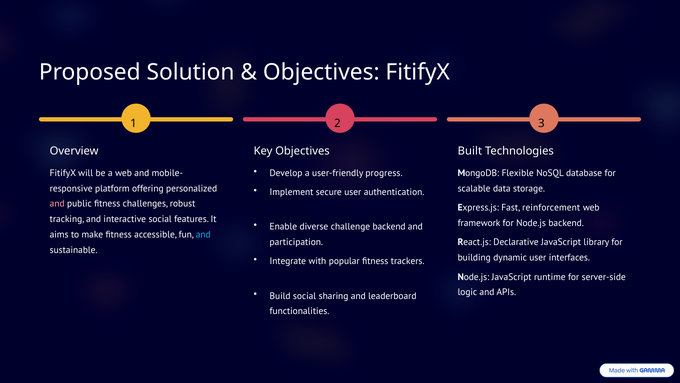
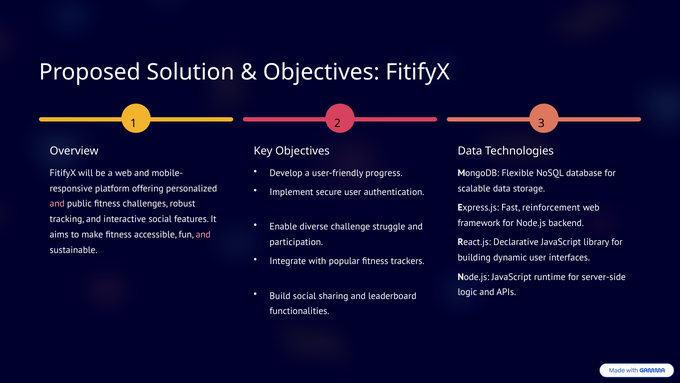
Built at (470, 151): Built -> Data
challenge backend: backend -> struggle
and at (203, 234) colour: light blue -> pink
